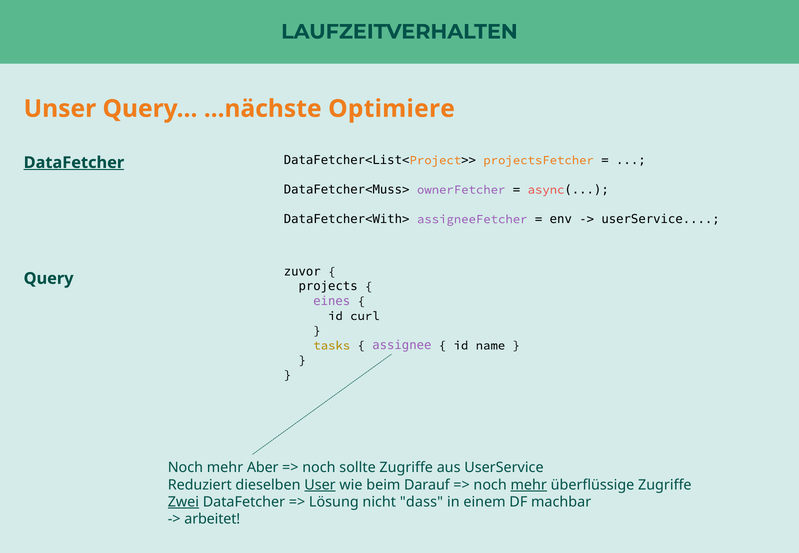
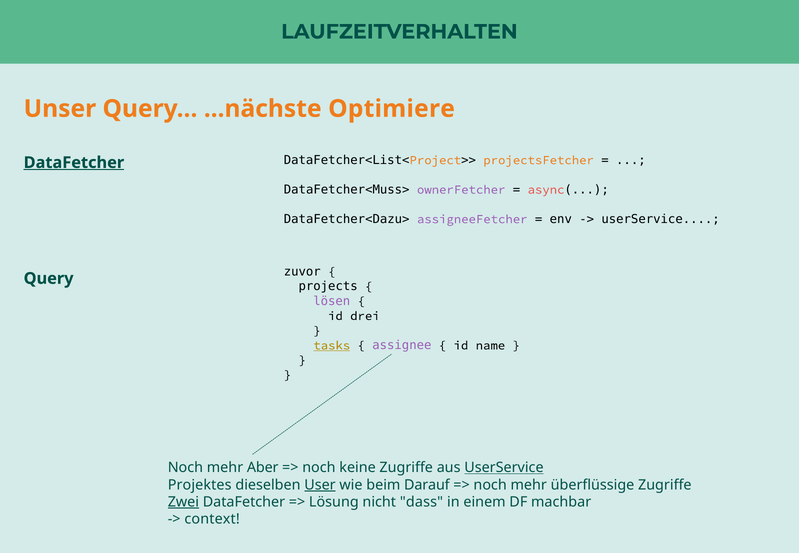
DataFetcher<With>: DataFetcher<With> -> DataFetcher<Dazu>
eines: eines -> lösen
curl: curl -> drei
tasks underline: none -> present
sollte: sollte -> keine
UserService at (504, 468) underline: none -> present
Reduziert: Reduziert -> Projektes
mehr at (529, 485) underline: present -> none
arbeitet: arbeitet -> context
